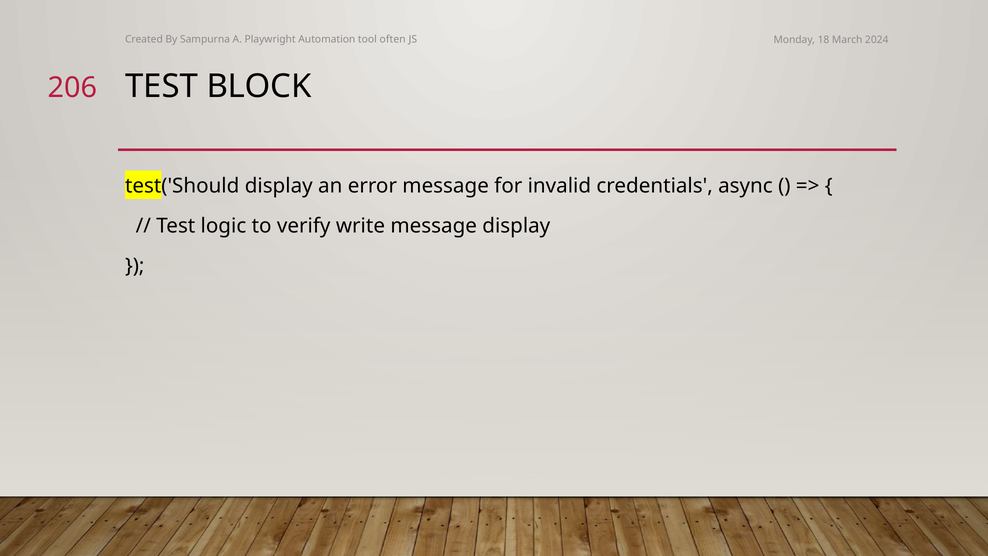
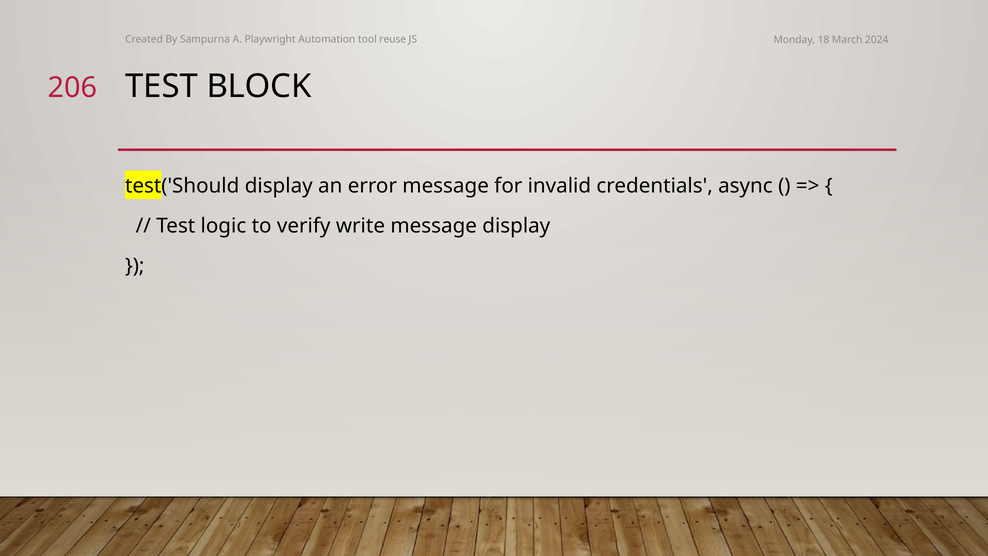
often: often -> reuse
